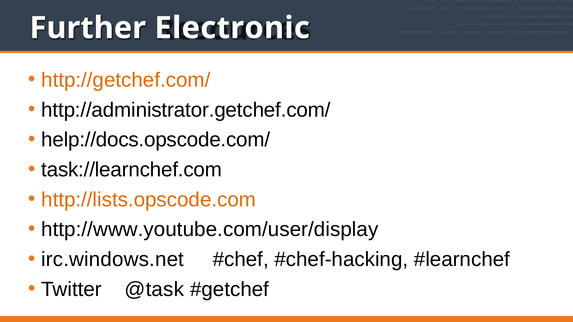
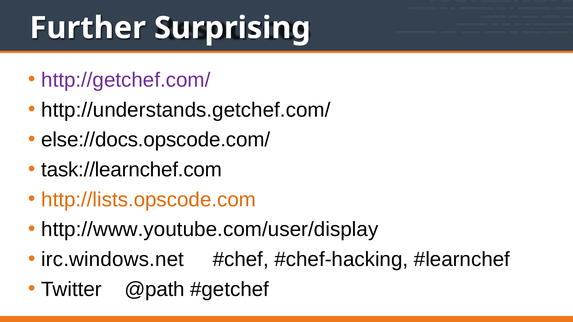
Electronic: Electronic -> Surprising
http://getchef.com/ colour: orange -> purple
http://administrator.getchef.com/: http://administrator.getchef.com/ -> http://understands.getchef.com/
help://docs.opscode.com/: help://docs.opscode.com/ -> else://docs.opscode.com/
@task: @task -> @path
